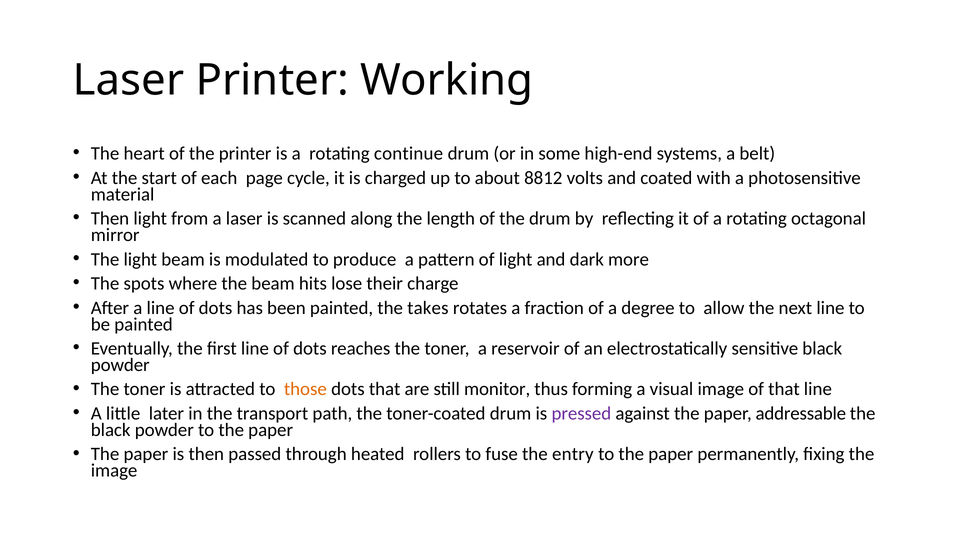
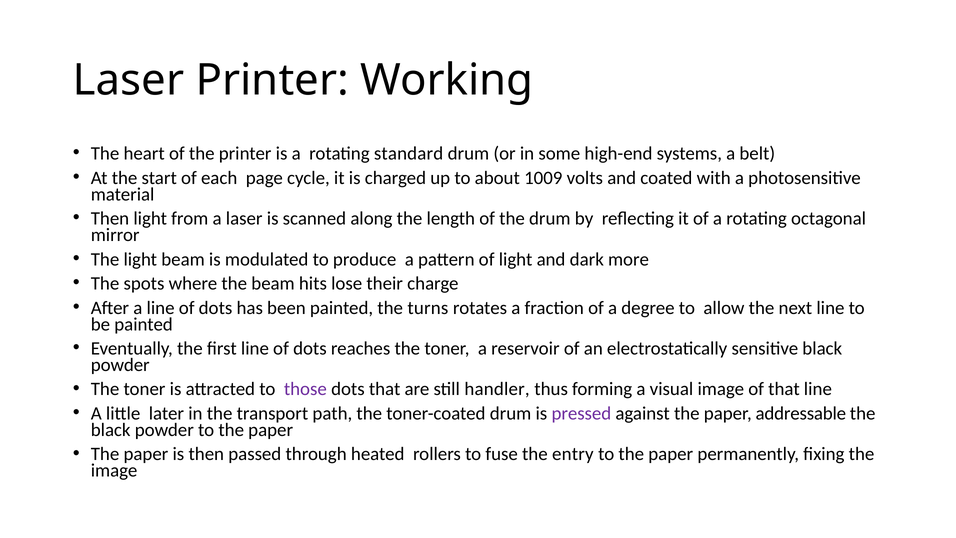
continue: continue -> standard
8812: 8812 -> 1009
takes: takes -> turns
those colour: orange -> purple
monitor: monitor -> handler
